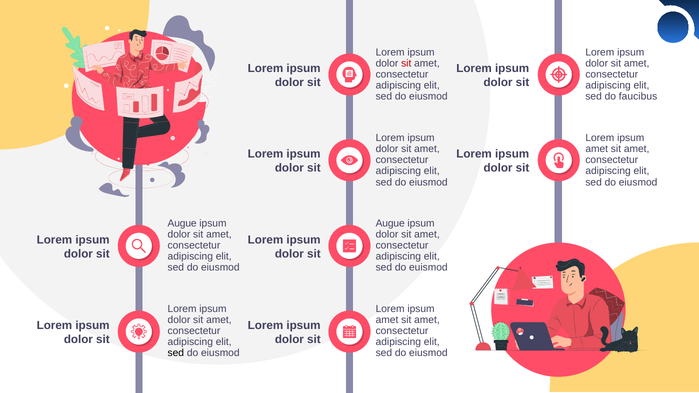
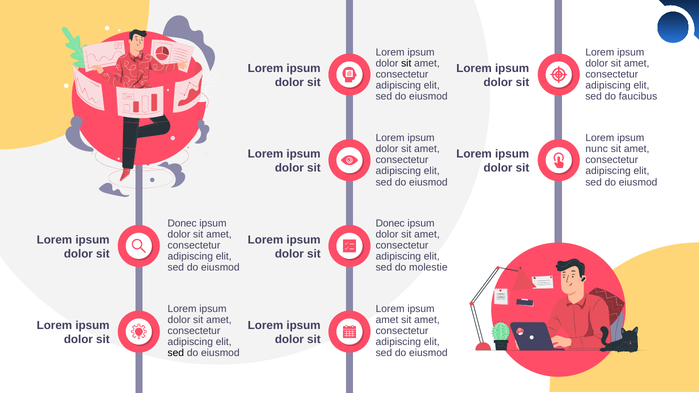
sit at (406, 64) colour: red -> black
amet at (597, 149): amet -> nunc
Augue at (182, 224): Augue -> Donec
Augue at (390, 224): Augue -> Donec
euismod: euismod -> molestie
